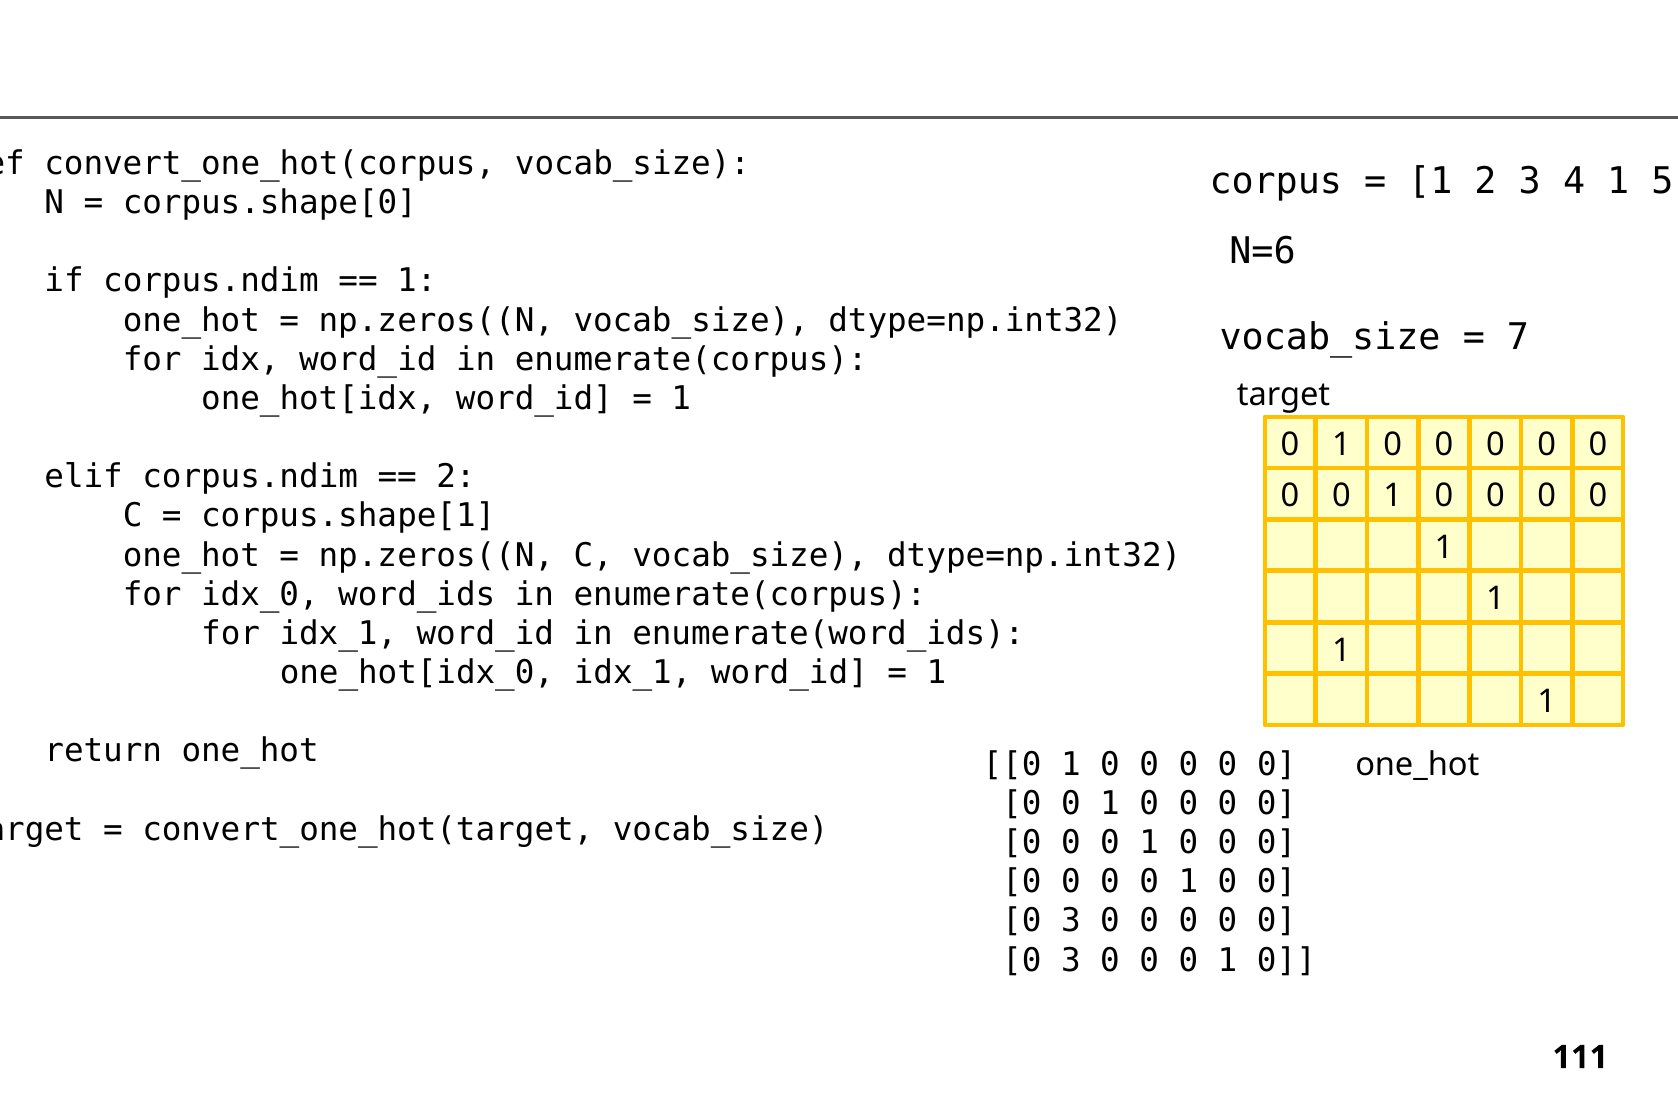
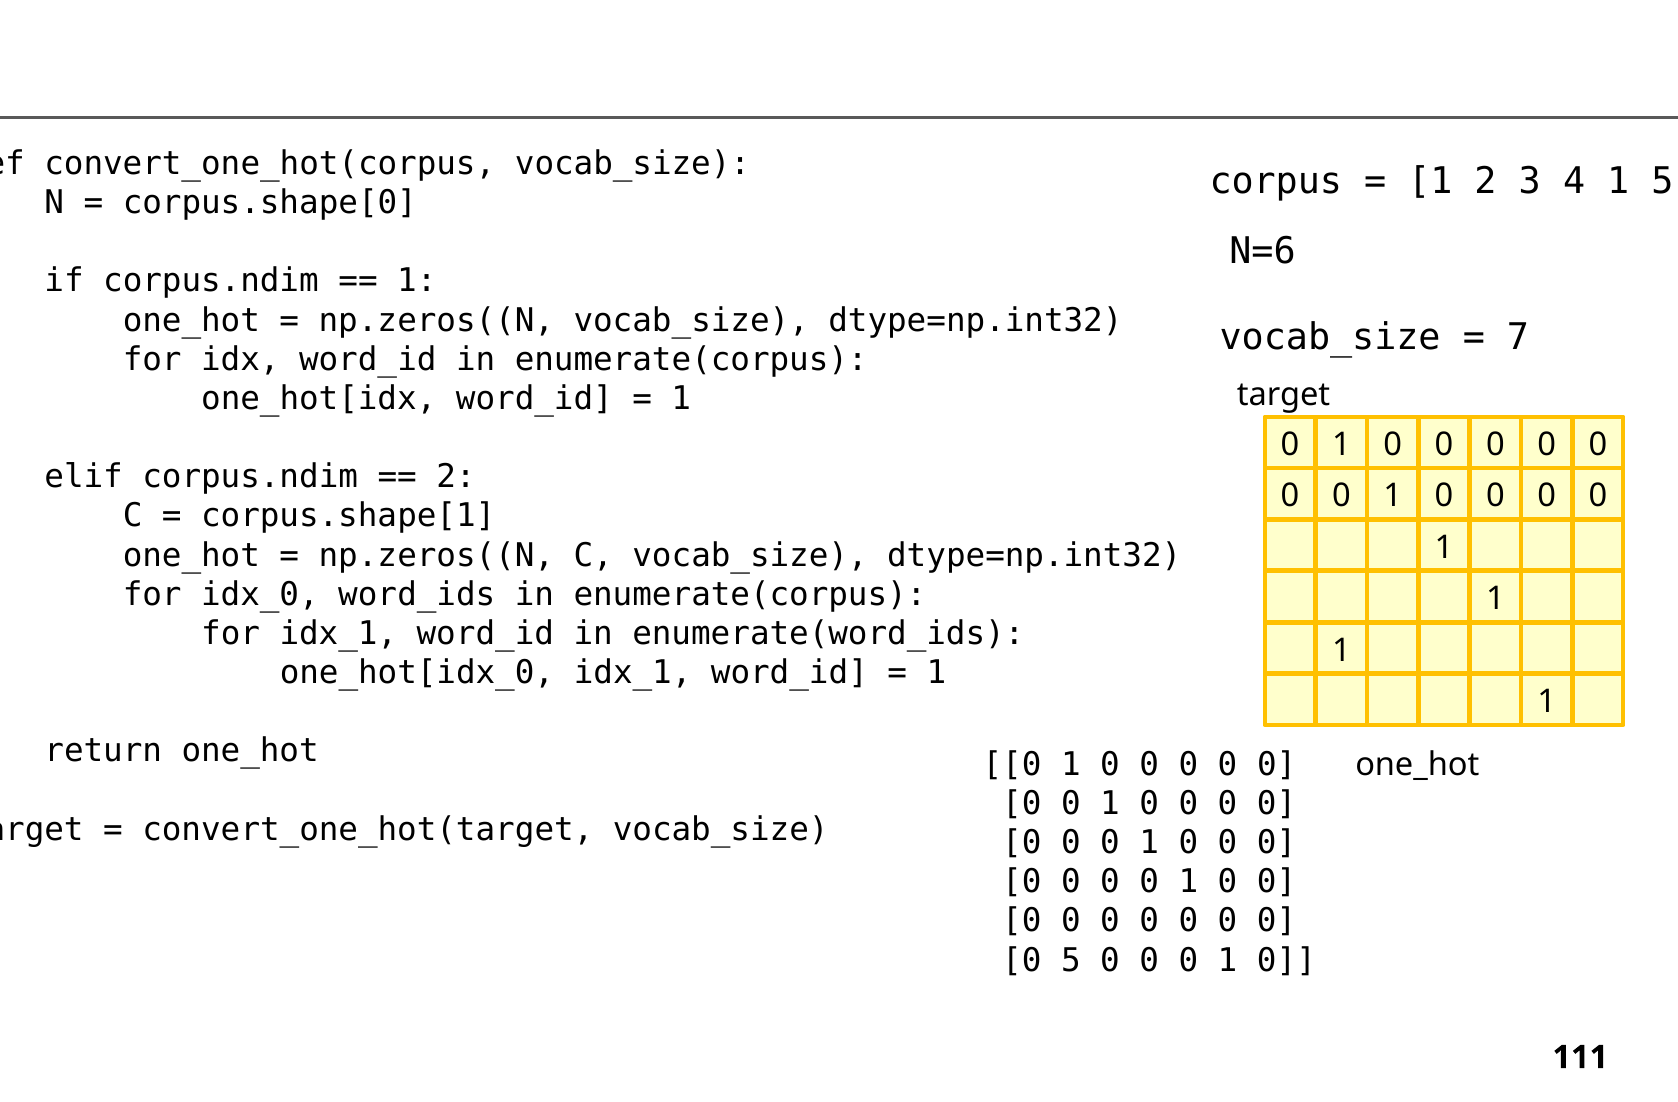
3 at (1071, 921): 3 -> 0
3 at (1071, 961): 3 -> 5
